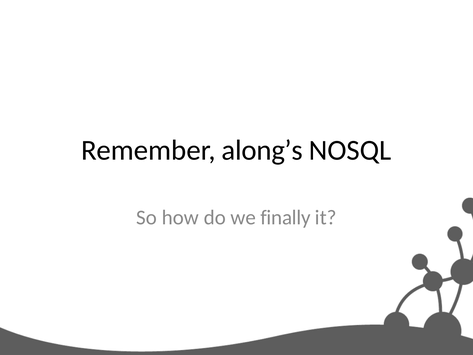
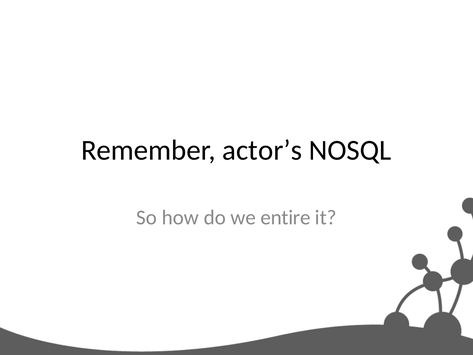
along’s: along’s -> actor’s
finally: finally -> entire
